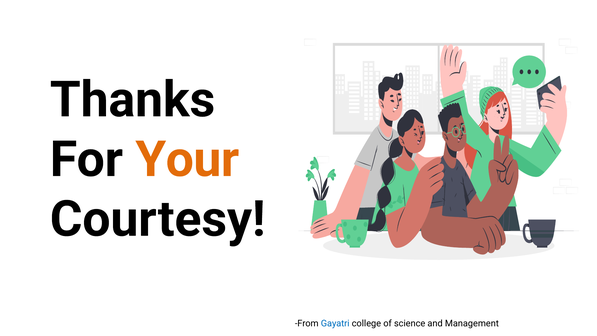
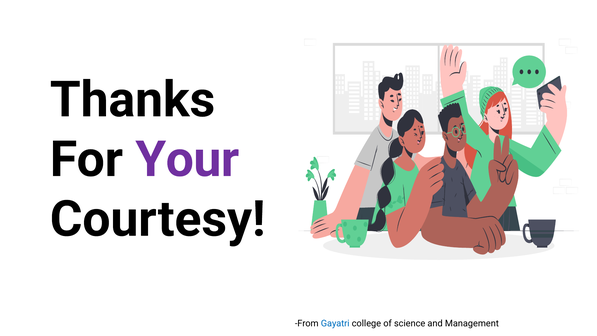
Your colour: orange -> purple
